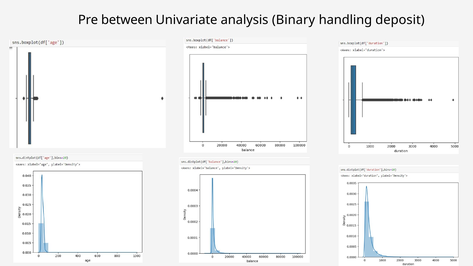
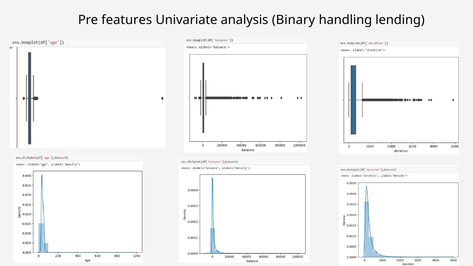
between: between -> features
deposit: deposit -> lending
